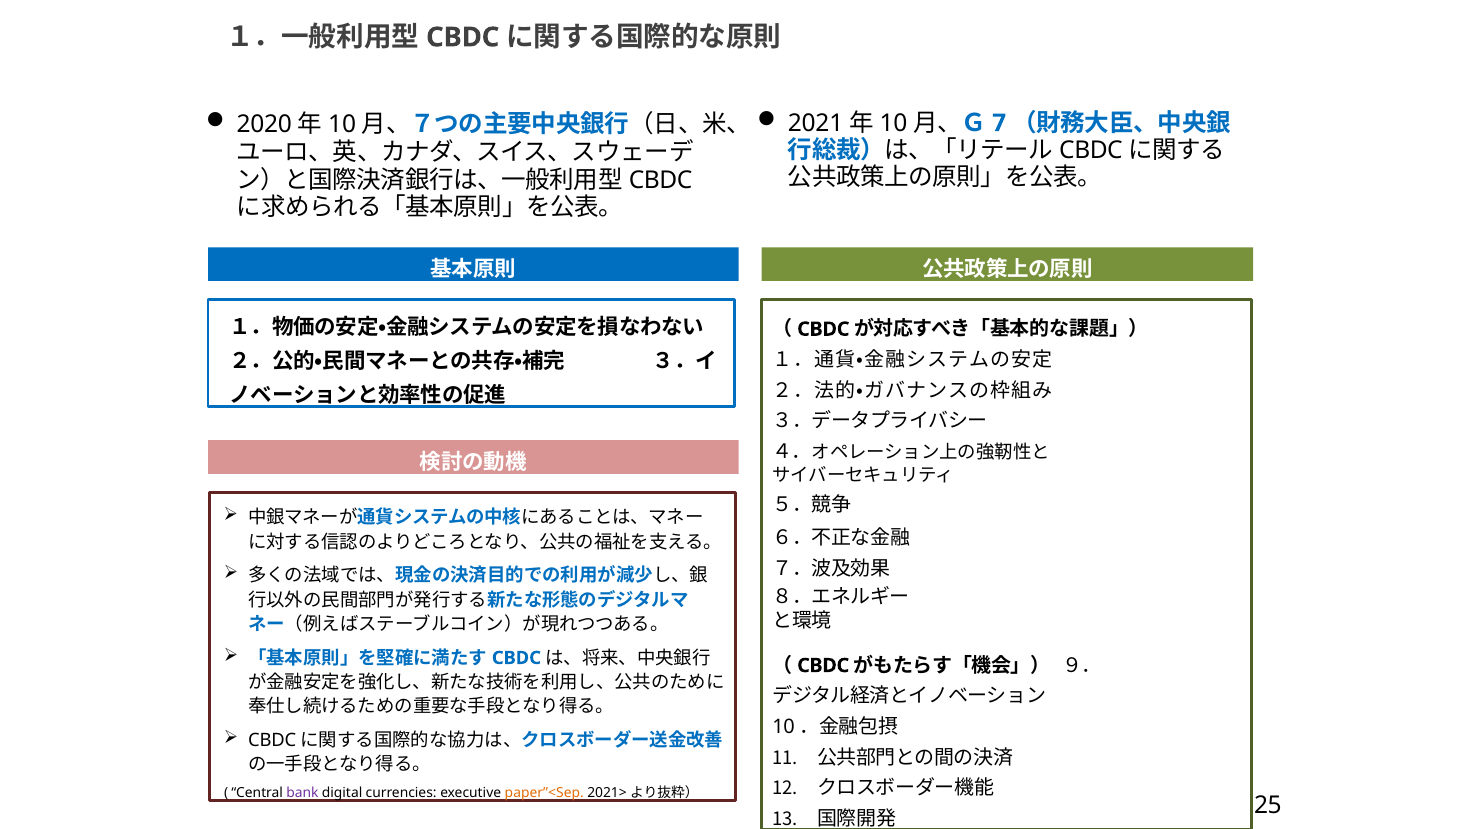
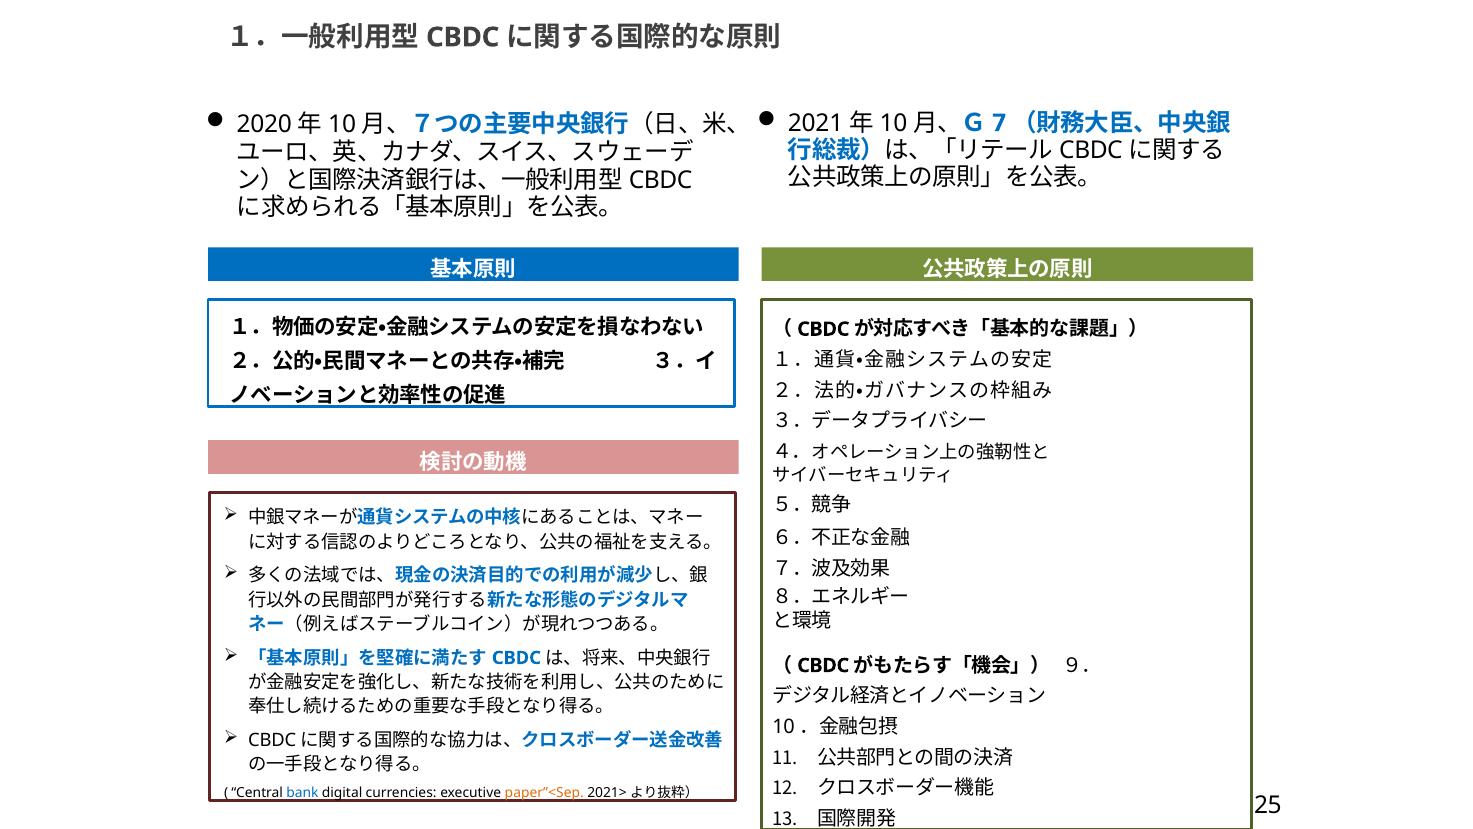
bank colour: purple -> blue
